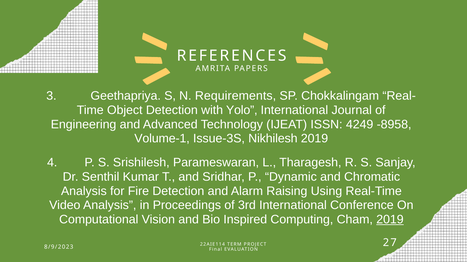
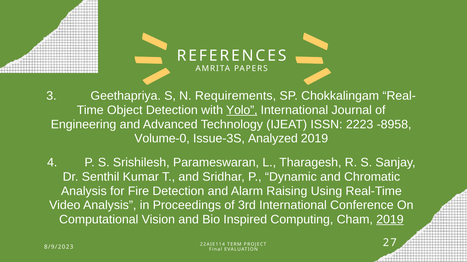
Yolo underline: none -> present
4249: 4249 -> 2223
Volume-1: Volume-1 -> Volume-0
Nikhilesh: Nikhilesh -> Analyzed
